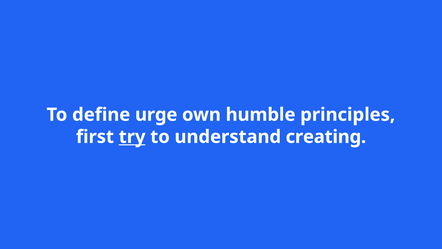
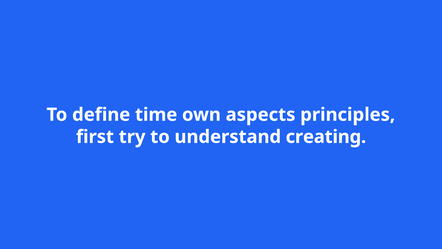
urge: urge -> time
humble: humble -> aspects
try underline: present -> none
